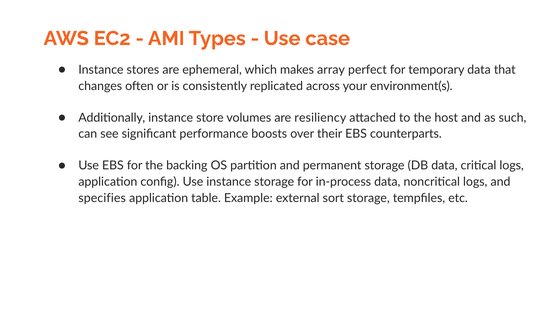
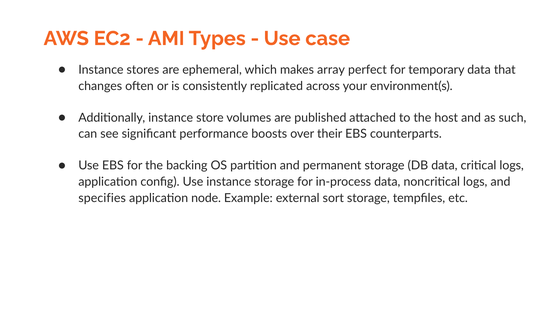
resiliency: resiliency -> published
table: table -> node
